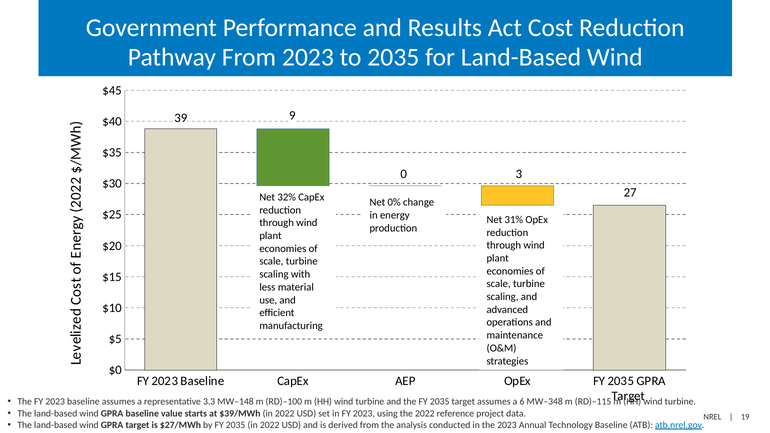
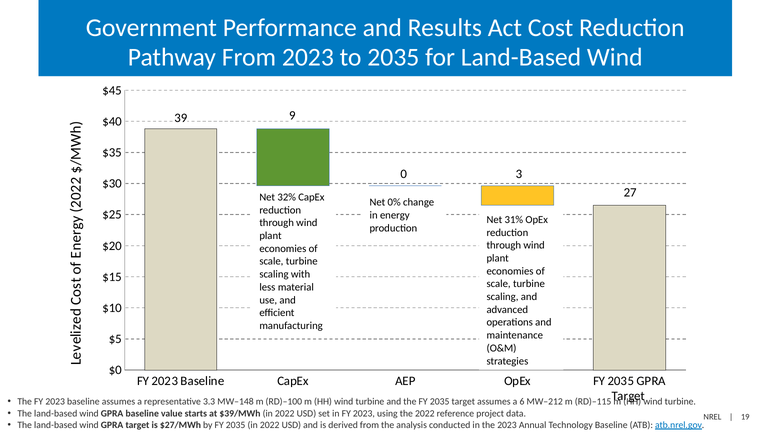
MW–348: MW–348 -> MW–212
